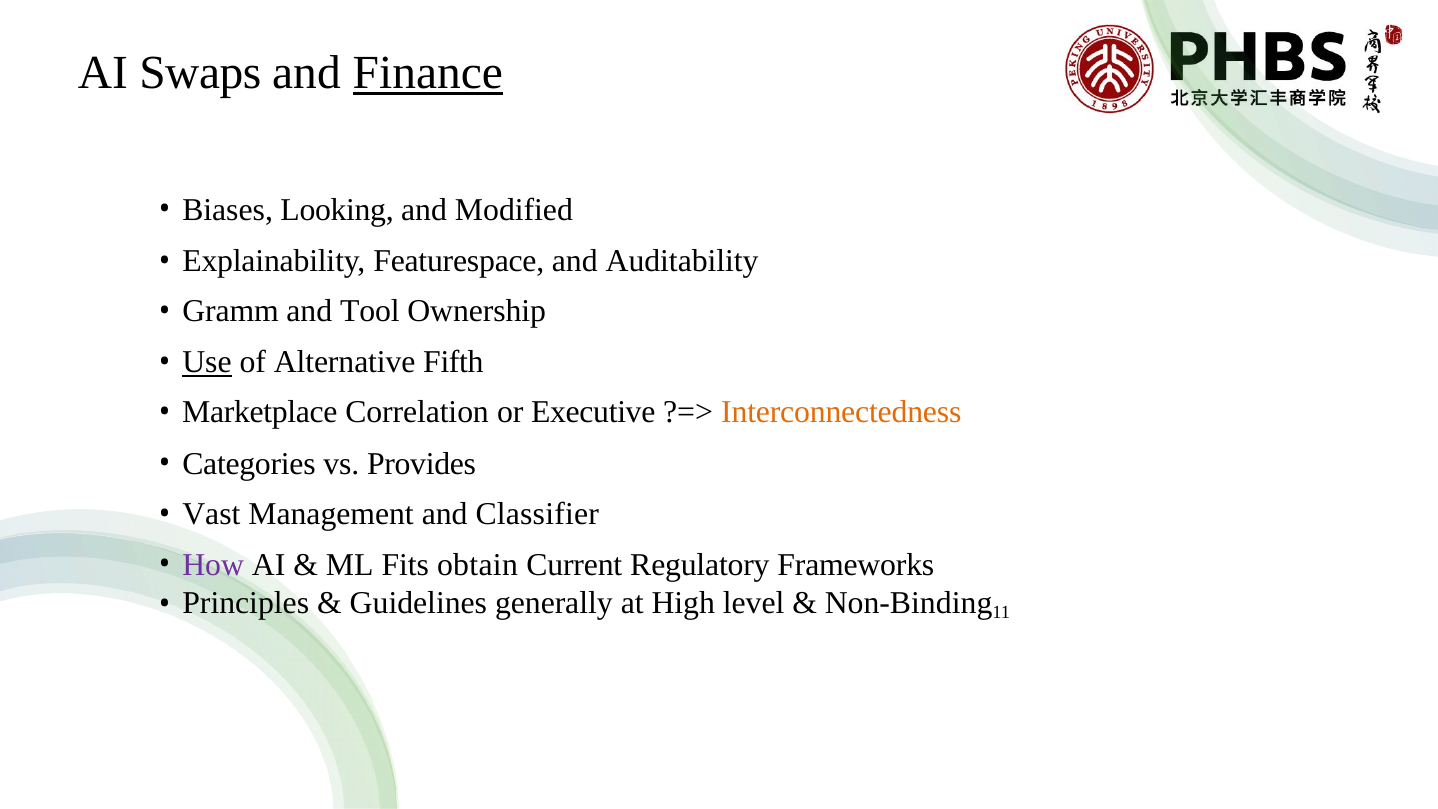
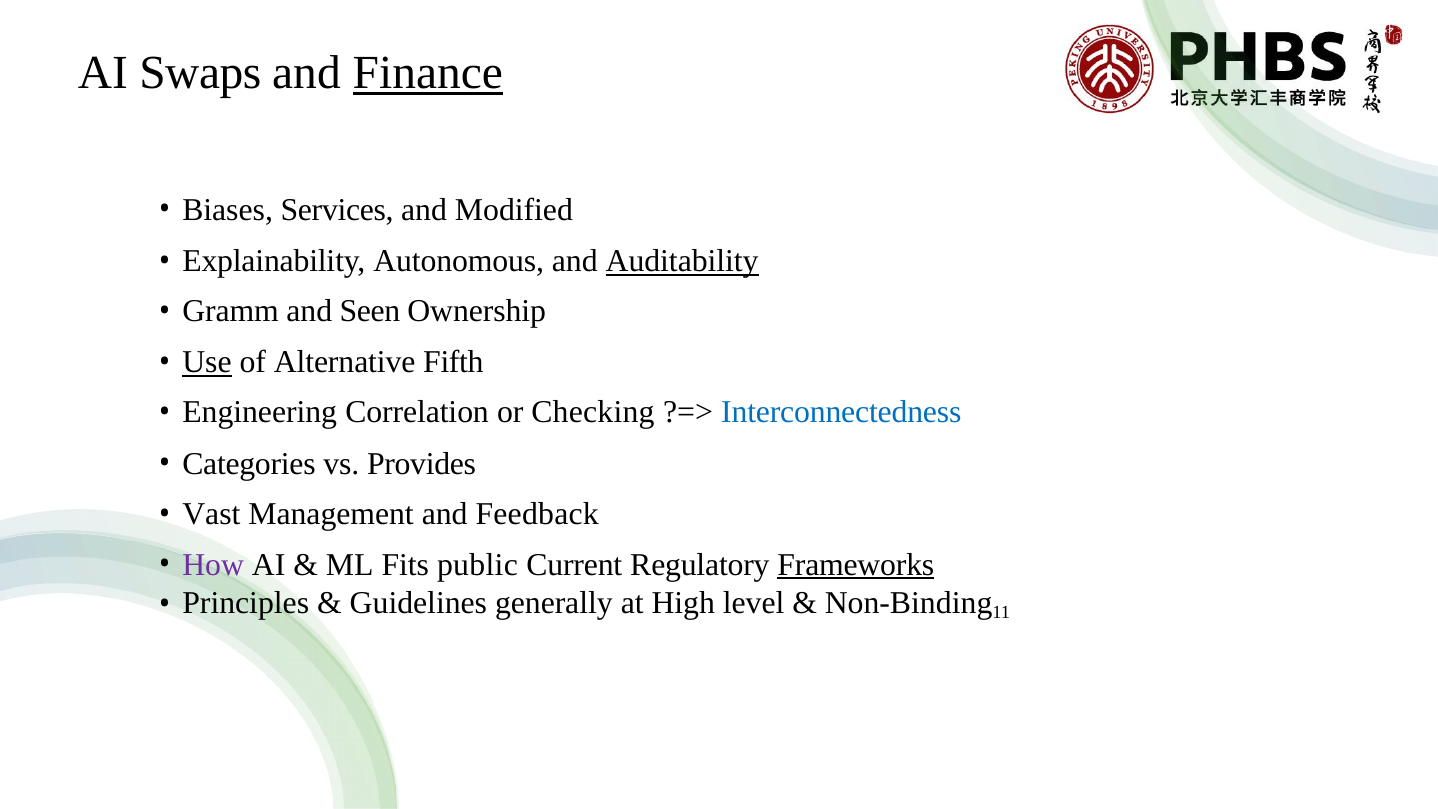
Looking: Looking -> Services
Featurespace: Featurespace -> Autonomous
Auditability underline: none -> present
Tool: Tool -> Seen
Marketplace: Marketplace -> Engineering
Executive: Executive -> Checking
Interconnectedness colour: orange -> blue
Classifier: Classifier -> Feedback
obtain: obtain -> public
Frameworks underline: none -> present
